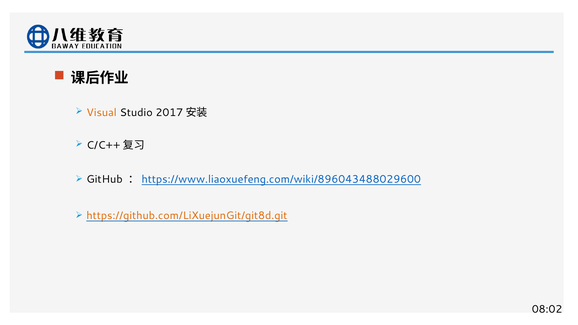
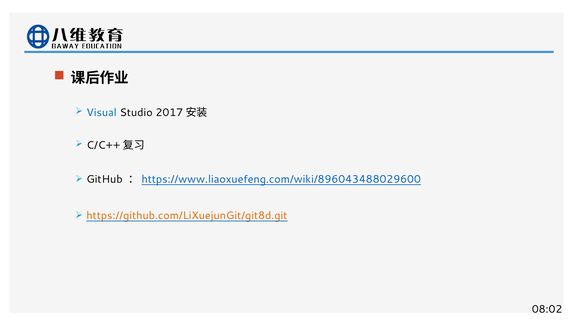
Visual colour: orange -> blue
